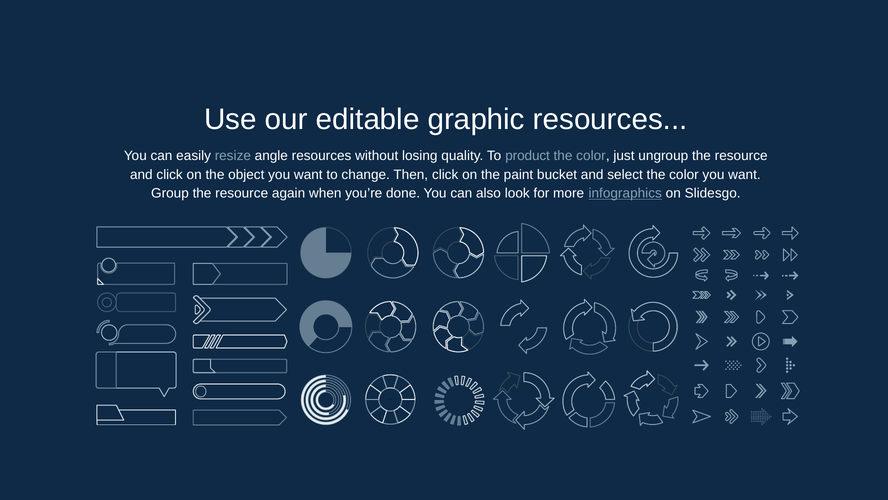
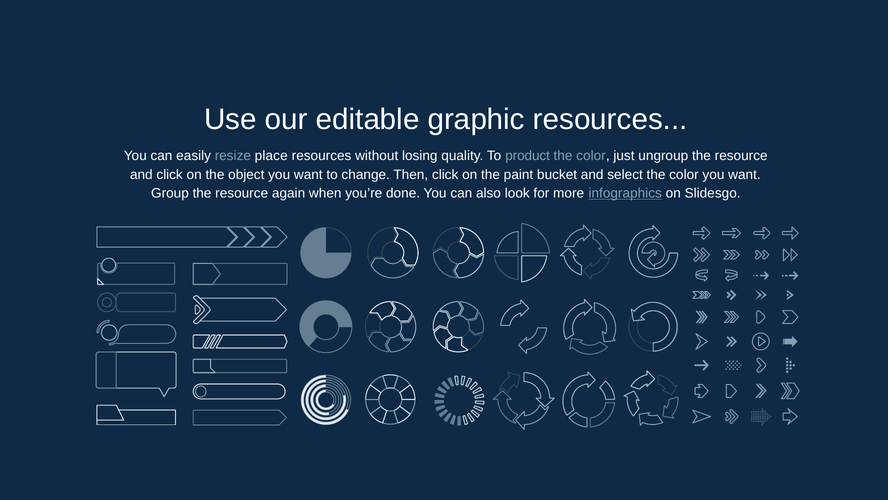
angle: angle -> place
